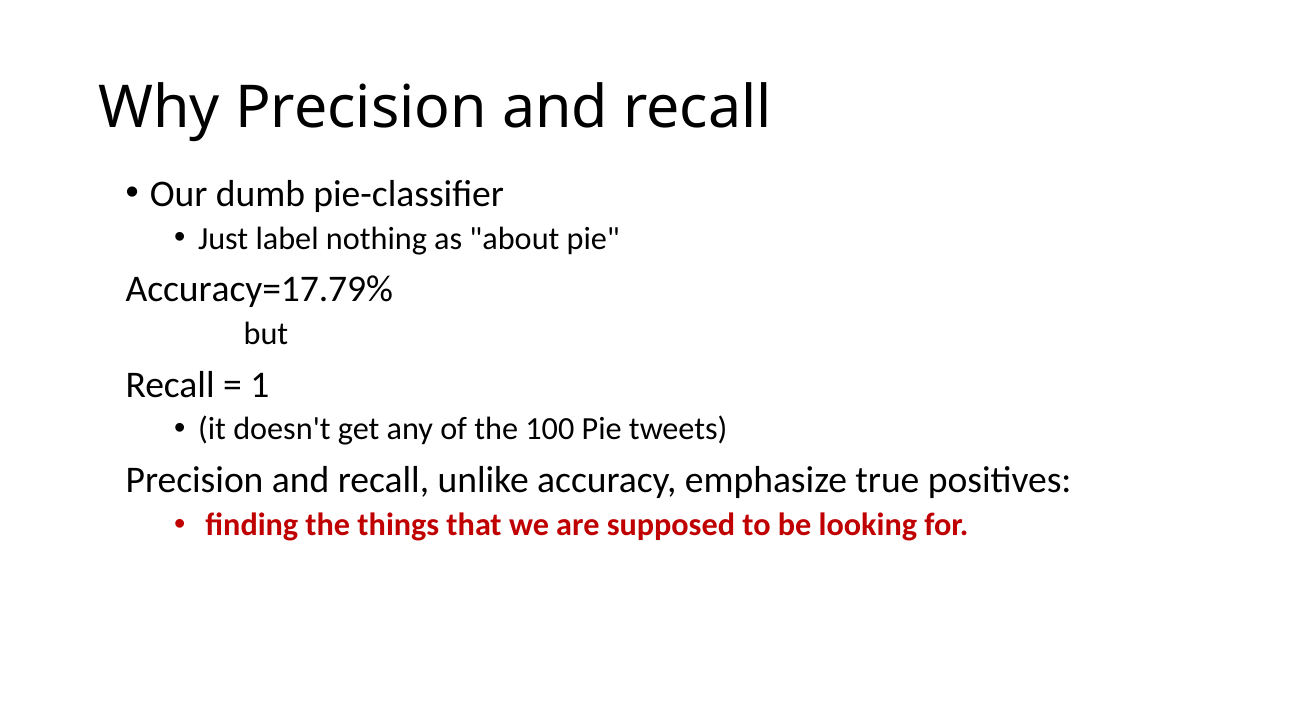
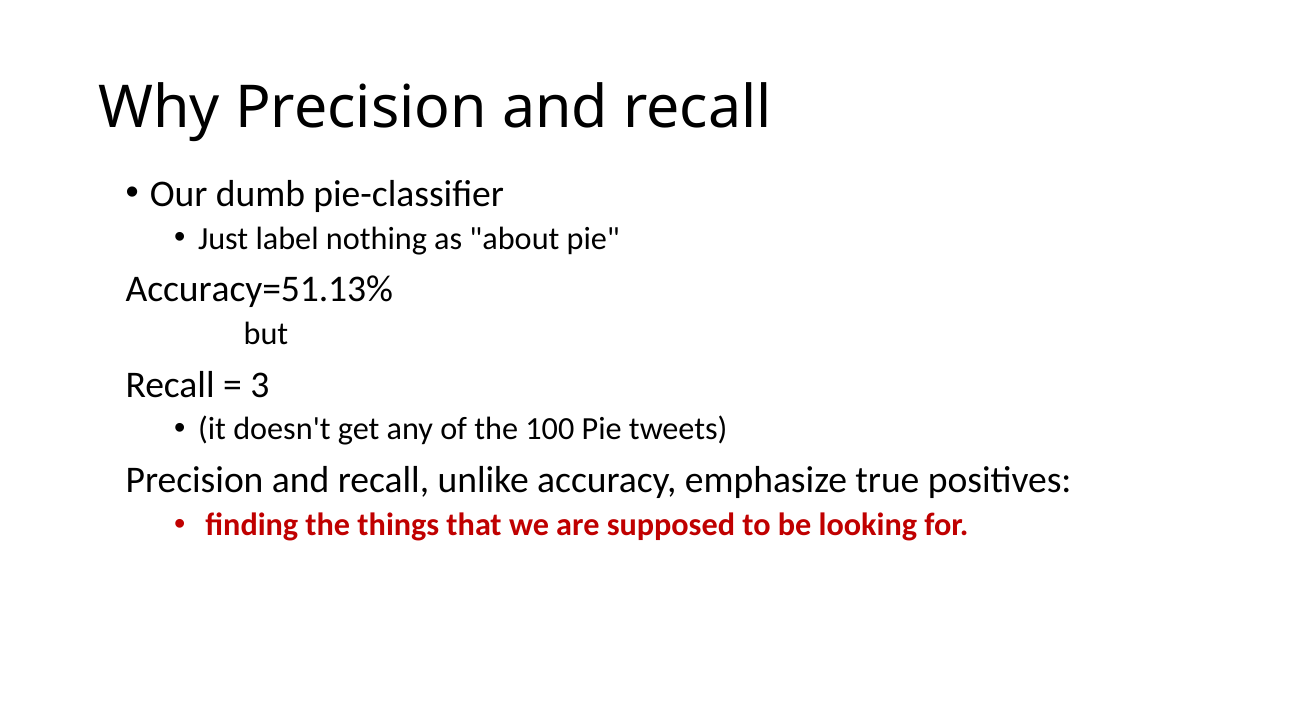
Accuracy=17.79%: Accuracy=17.79% -> Accuracy=51.13%
1: 1 -> 3
